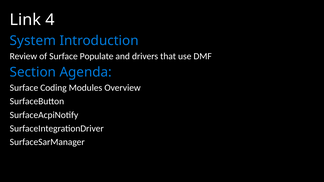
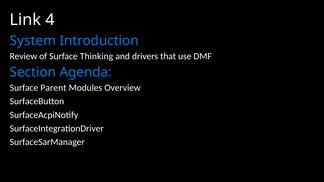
Populate: Populate -> Thinking
Coding: Coding -> Parent
